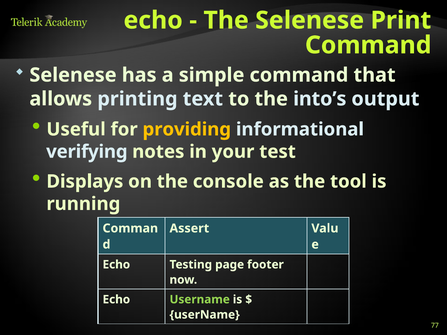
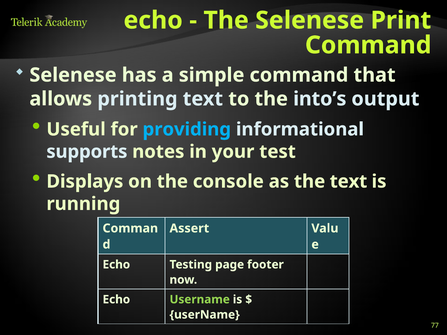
providing colour: yellow -> light blue
verifying: verifying -> supports
the tool: tool -> text
